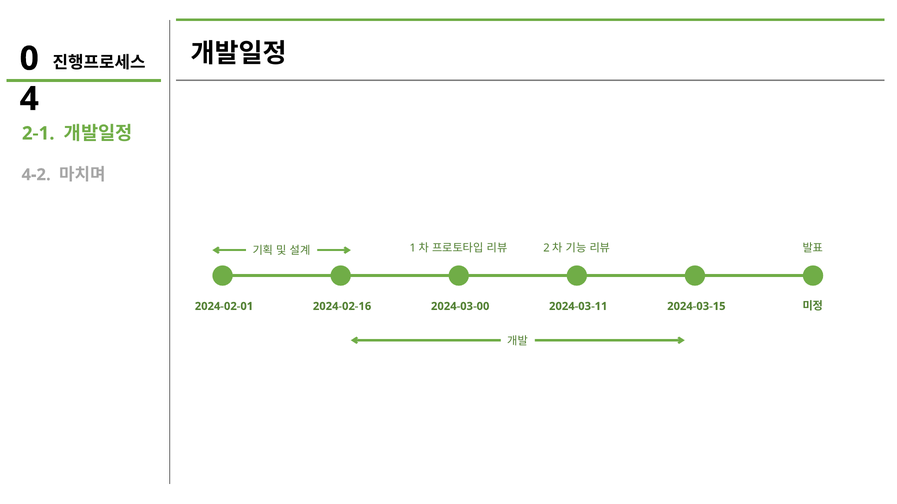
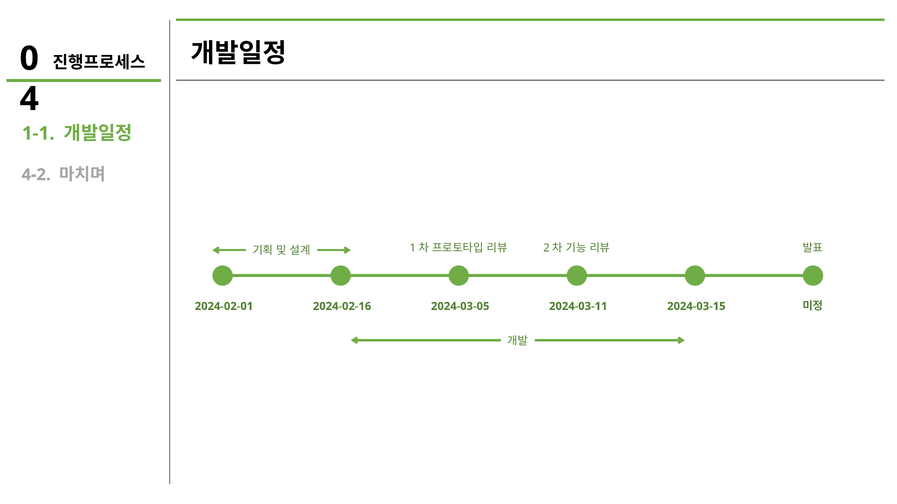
2-1: 2-1 -> 1-1
2024-03-00: 2024-03-00 -> 2024-03-05
